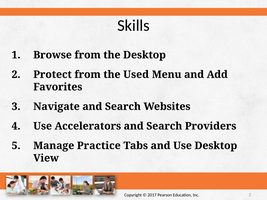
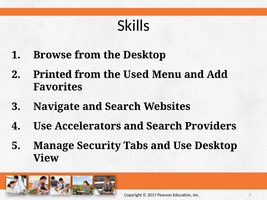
Protect: Protect -> Printed
Practice: Practice -> Security
